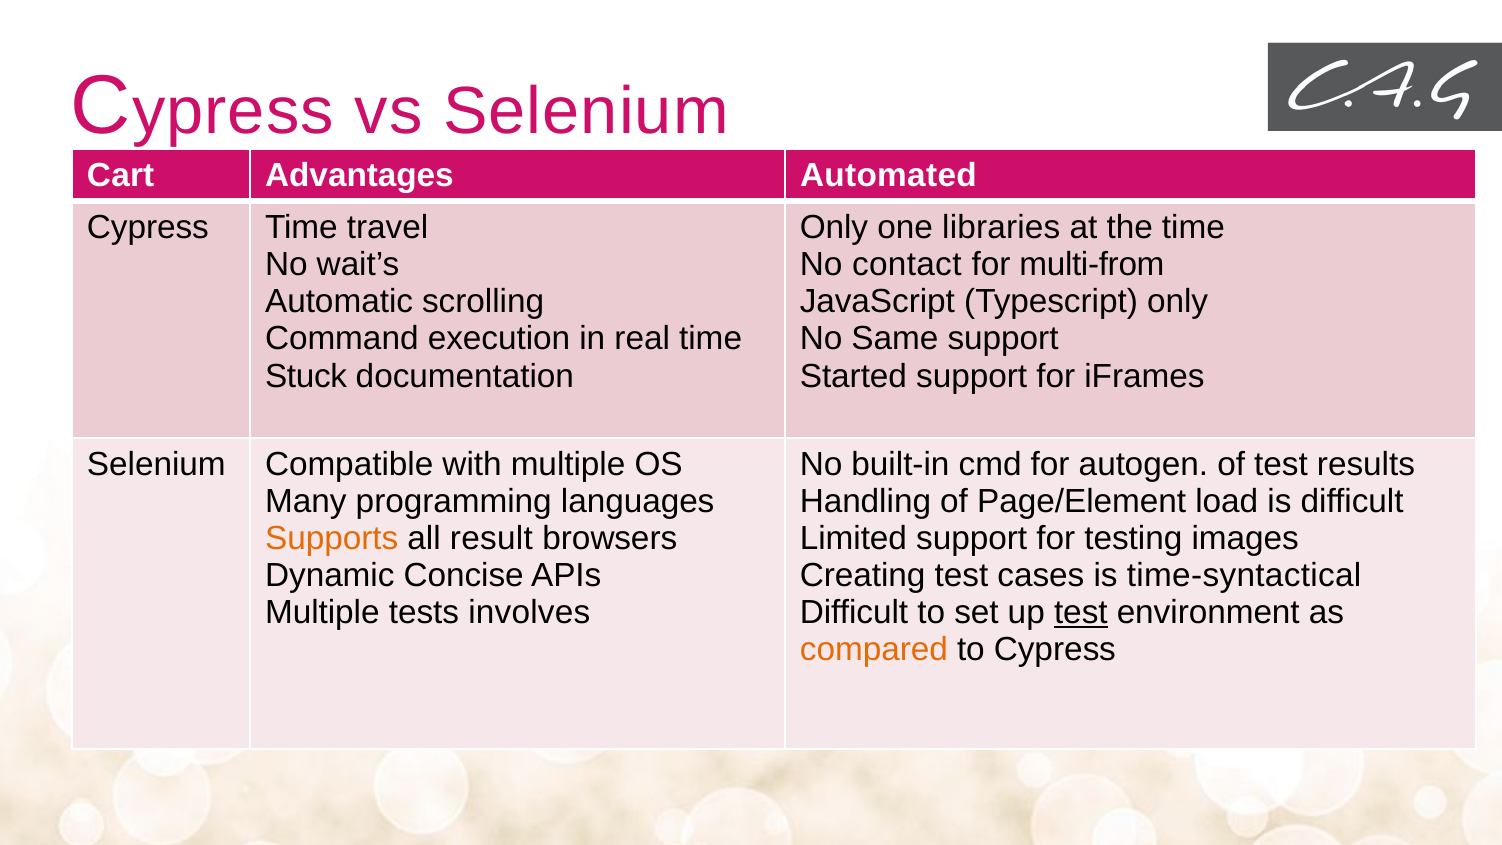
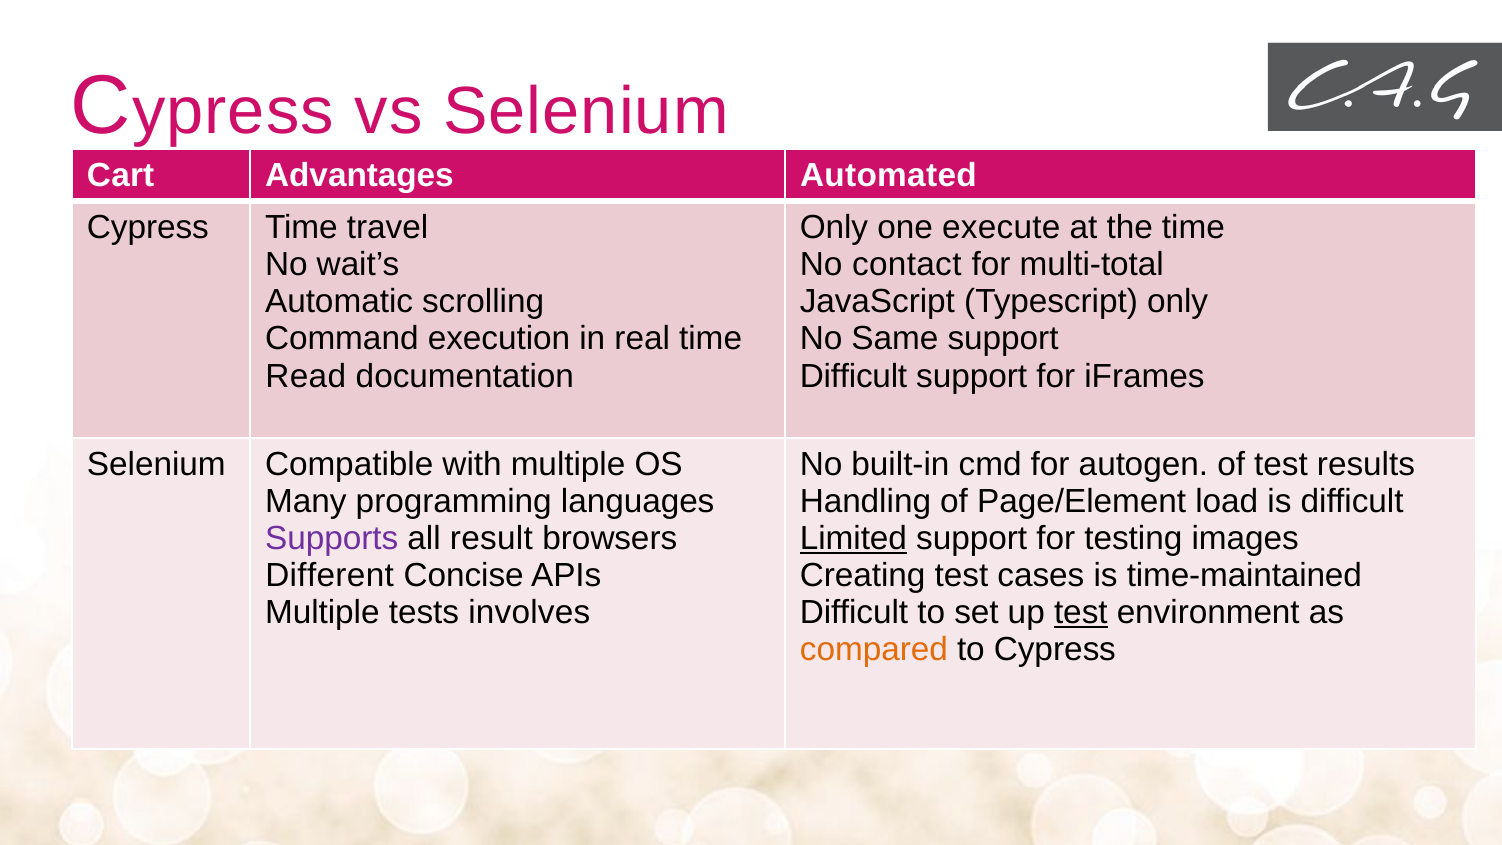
libraries: libraries -> execute
multi-from: multi-from -> multi-total
Stuck: Stuck -> Read
Started at (853, 376): Started -> Difficult
Supports colour: orange -> purple
Limited underline: none -> present
Dynamic: Dynamic -> Different
time-syntactical: time-syntactical -> time-maintained
